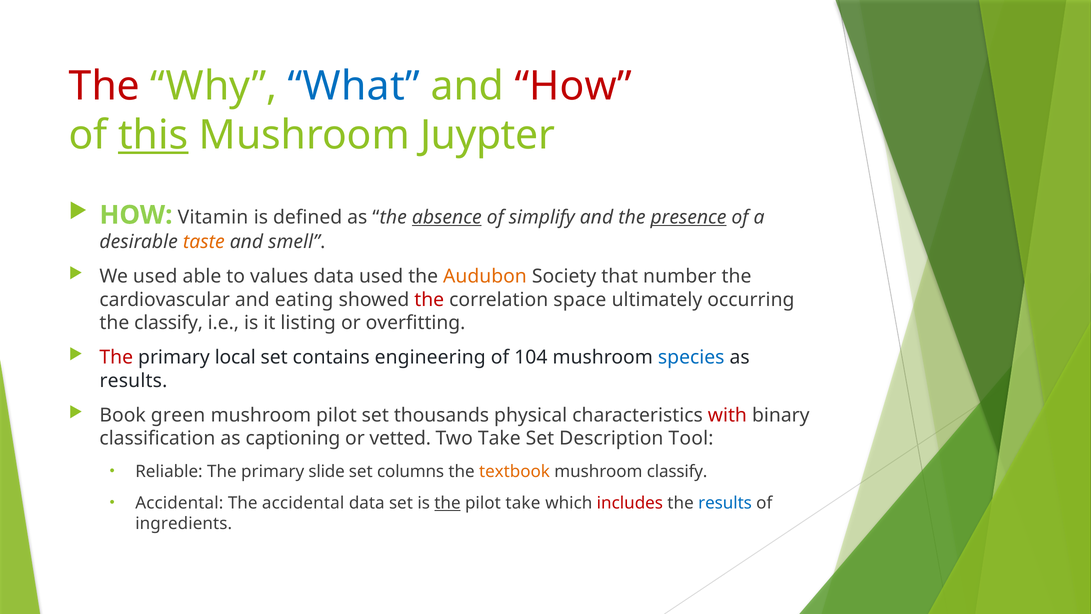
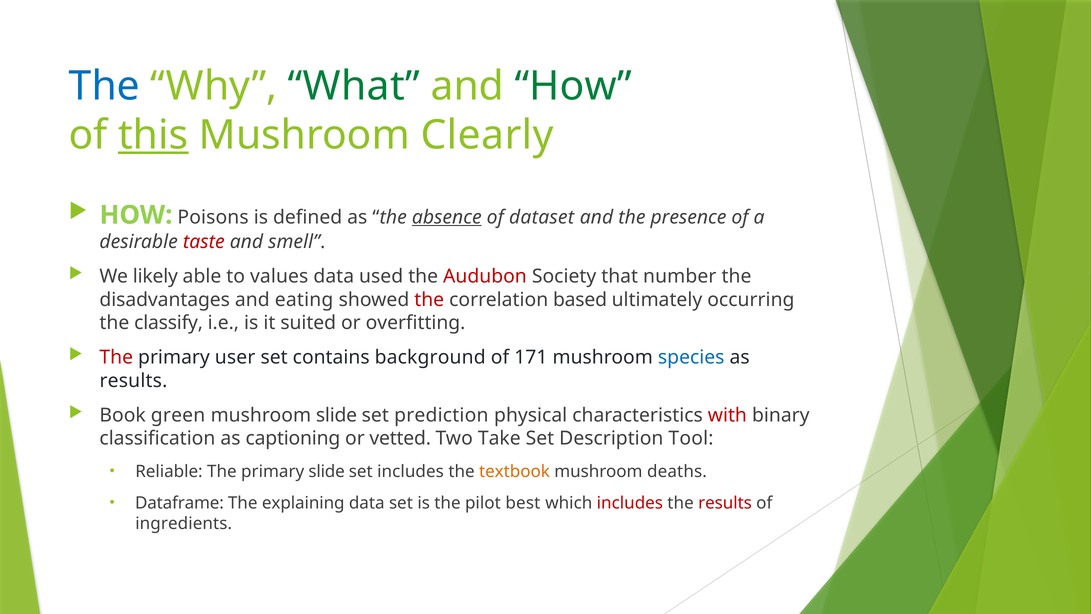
The at (104, 86) colour: red -> blue
What colour: blue -> green
How at (573, 86) colour: red -> green
Juypter: Juypter -> Clearly
Vitamin: Vitamin -> Poisons
simplify: simplify -> dataset
presence underline: present -> none
taste colour: orange -> red
We used: used -> likely
Audubon colour: orange -> red
cardiovascular: cardiovascular -> disadvantages
space: space -> based
listing: listing -> suited
local: local -> user
engineering: engineering -> background
104: 104 -> 171
mushroom pilot: pilot -> slide
thousands: thousands -> prediction
set columns: columns -> includes
mushroom classify: classify -> deaths
Accidental at (179, 503): Accidental -> Dataframe
The accidental: accidental -> explaining
the at (447, 503) underline: present -> none
pilot take: take -> best
results at (725, 503) colour: blue -> red
